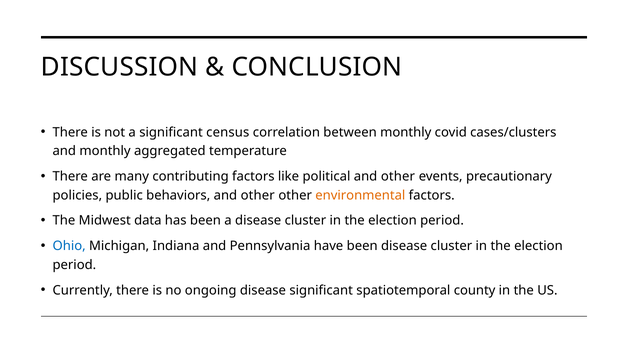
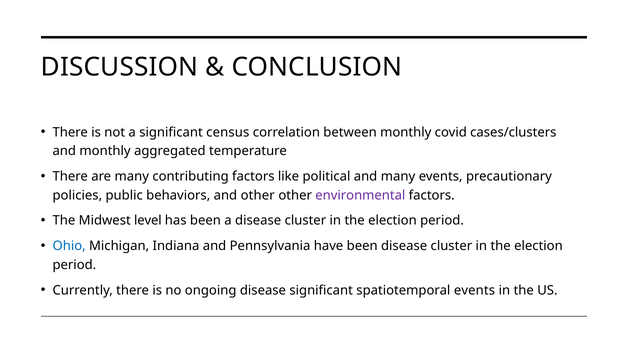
political and other: other -> many
environmental colour: orange -> purple
data: data -> level
spatiotemporal county: county -> events
